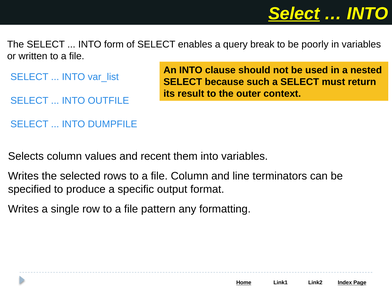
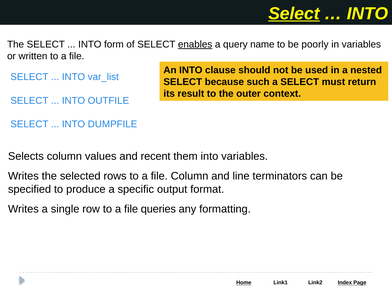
enables underline: none -> present
break: break -> name
pattern: pattern -> queries
